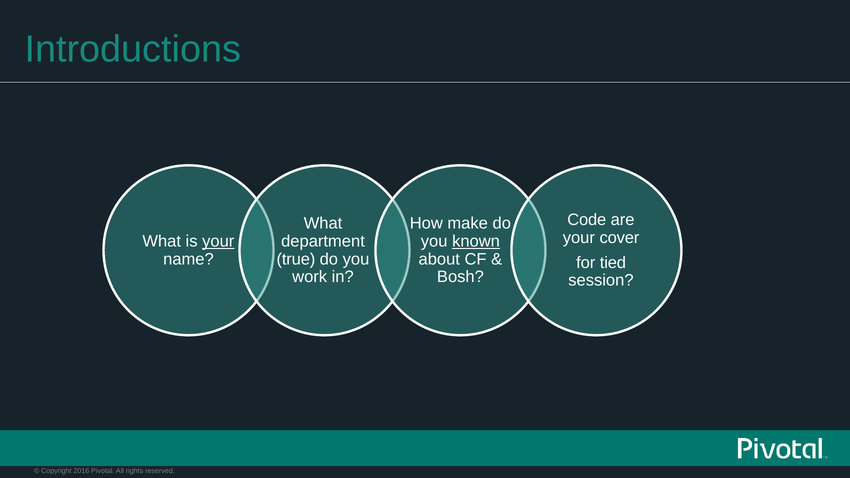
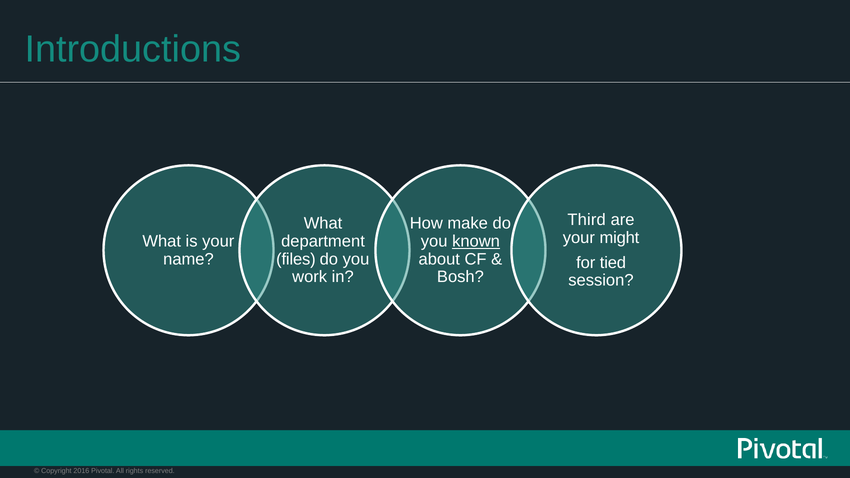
Code: Code -> Third
cover: cover -> might
your at (218, 241) underline: present -> none
true: true -> files
